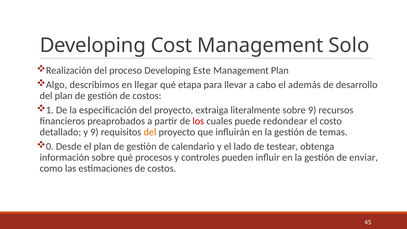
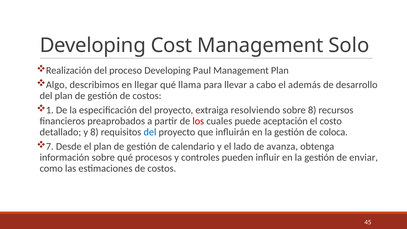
Este: Este -> Paul
etapa: etapa -> llama
literalmente: literalmente -> resolviendo
sobre 9: 9 -> 8
redondear: redondear -> aceptación
y 9: 9 -> 8
del at (150, 132) colour: orange -> blue
temas: temas -> coloca
0: 0 -> 7
testear: testear -> avanza
